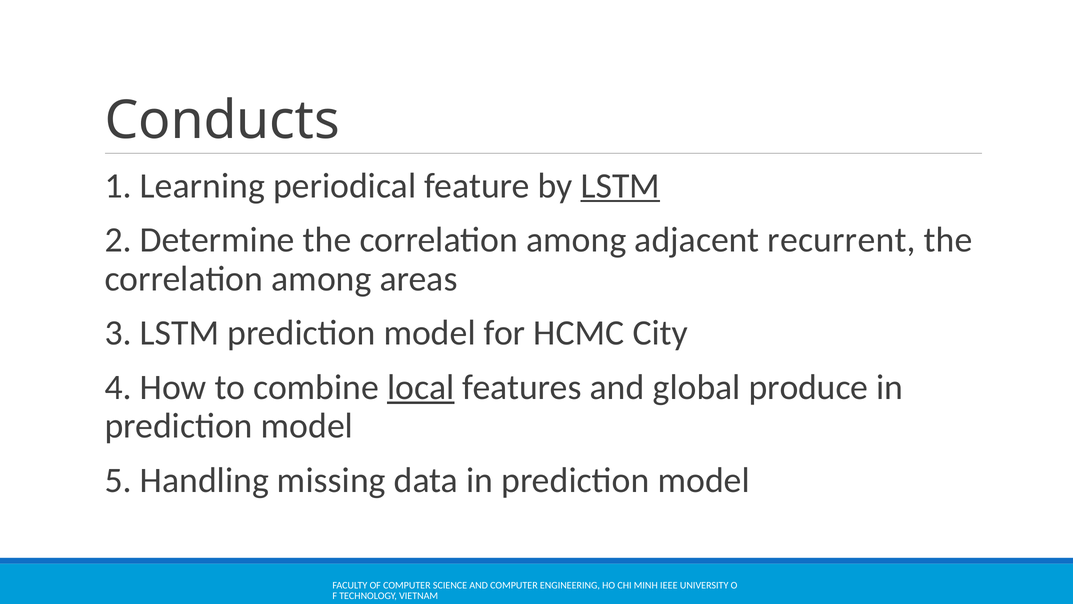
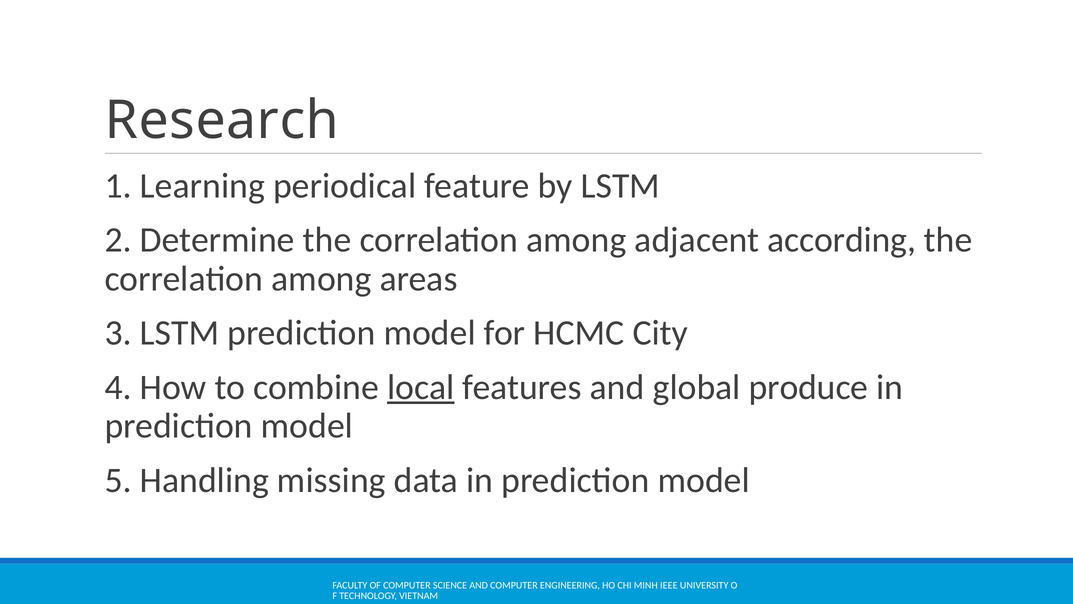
Conducts: Conducts -> Research
LSTM at (620, 186) underline: present -> none
recurrent: recurrent -> according
